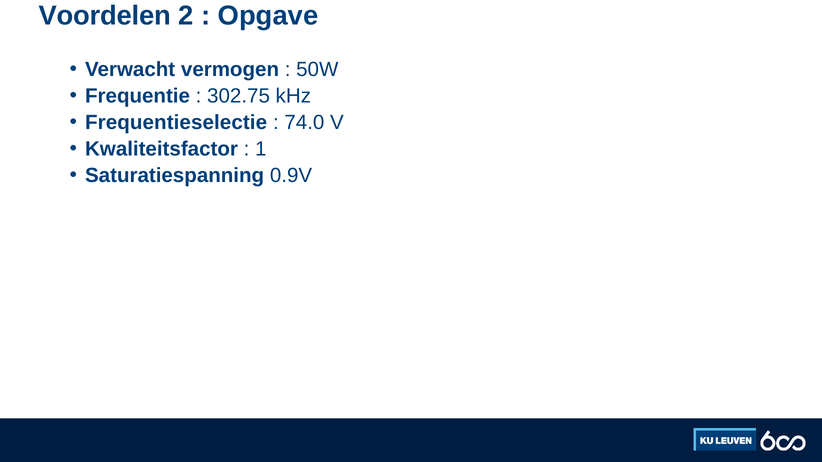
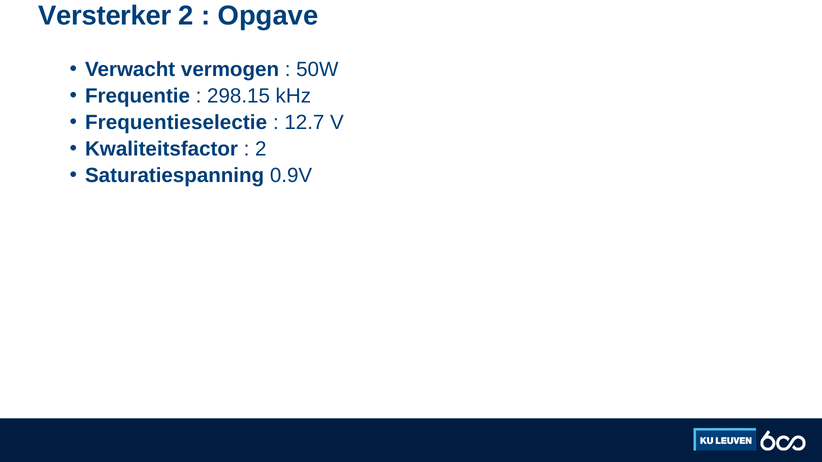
Voordelen: Voordelen -> Versterker
302.75: 302.75 -> 298.15
74.0: 74.0 -> 12.7
1 at (261, 149): 1 -> 2
